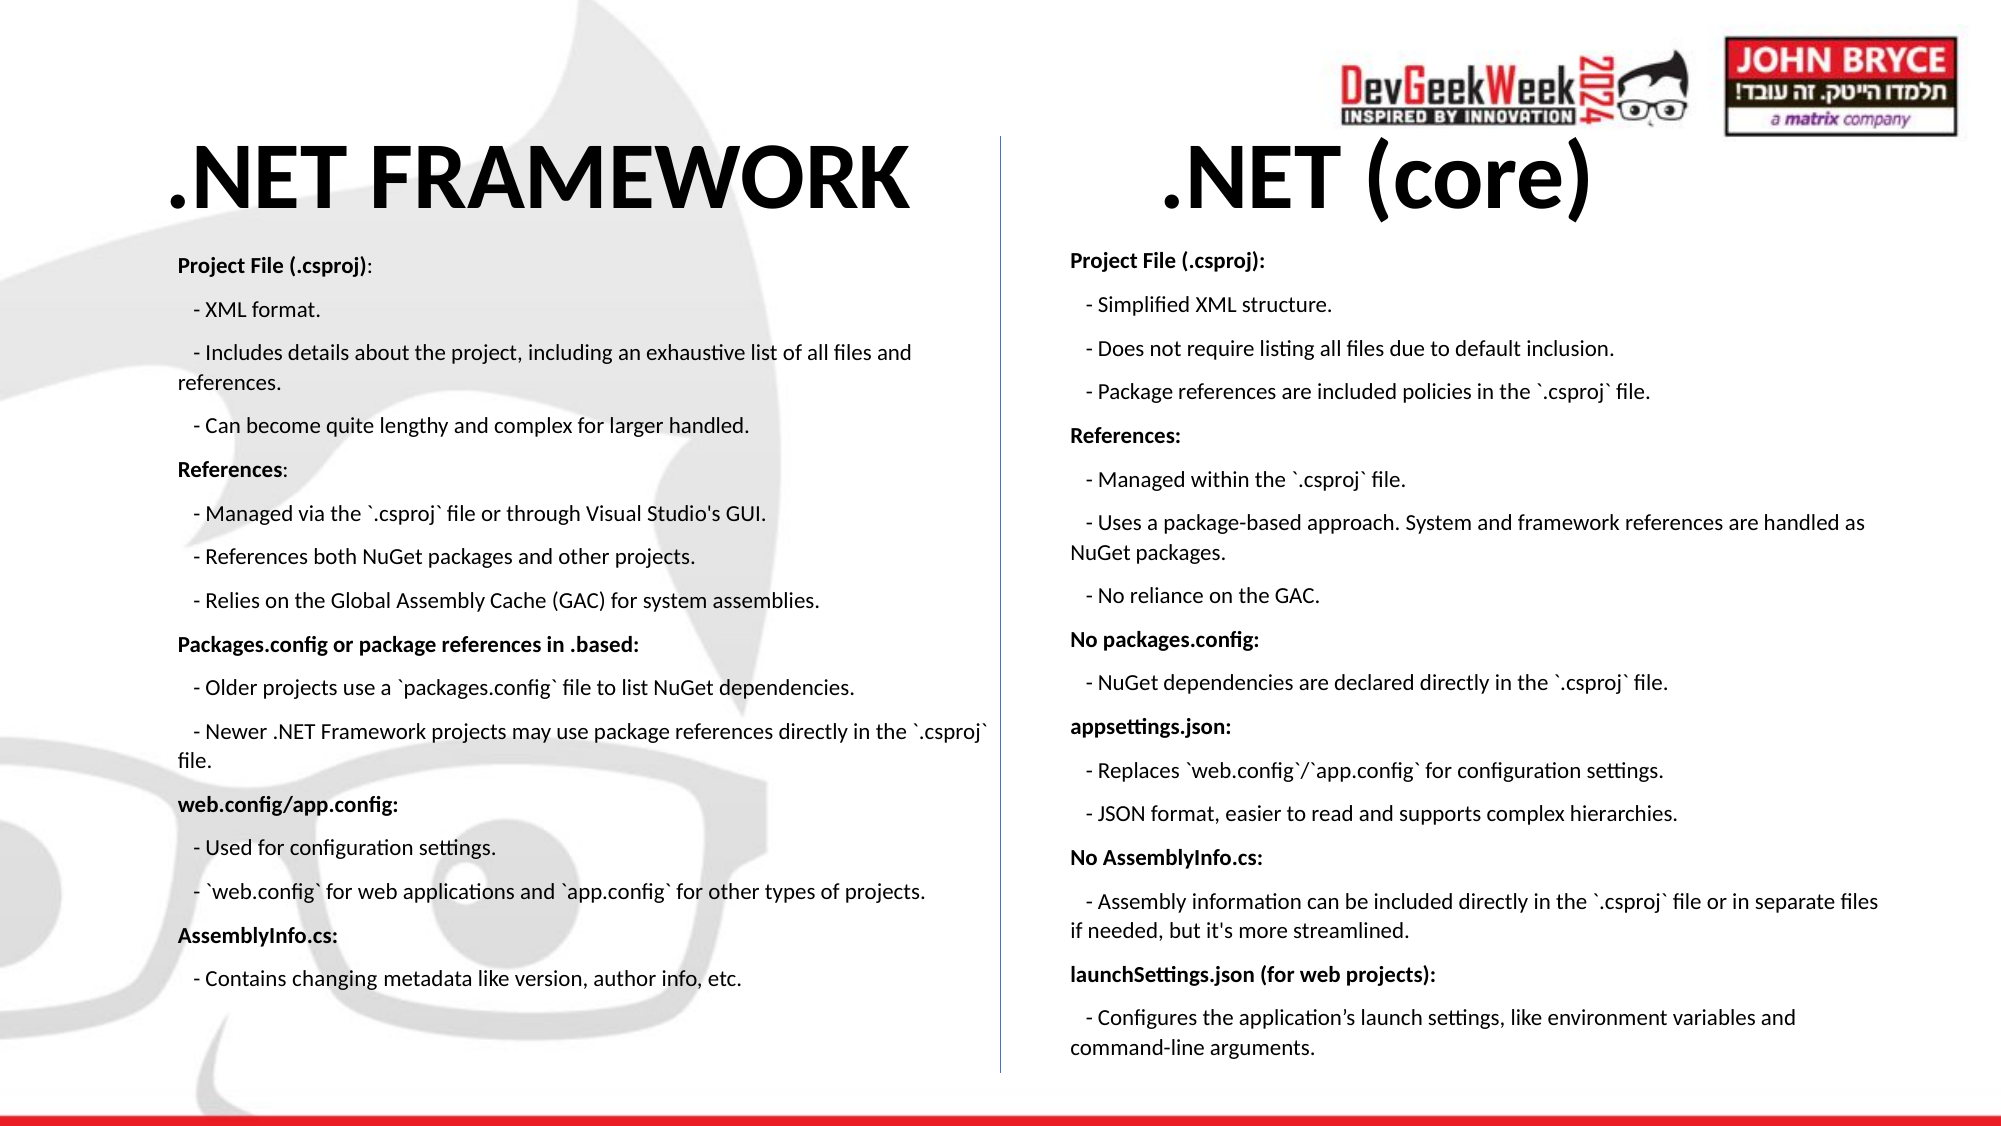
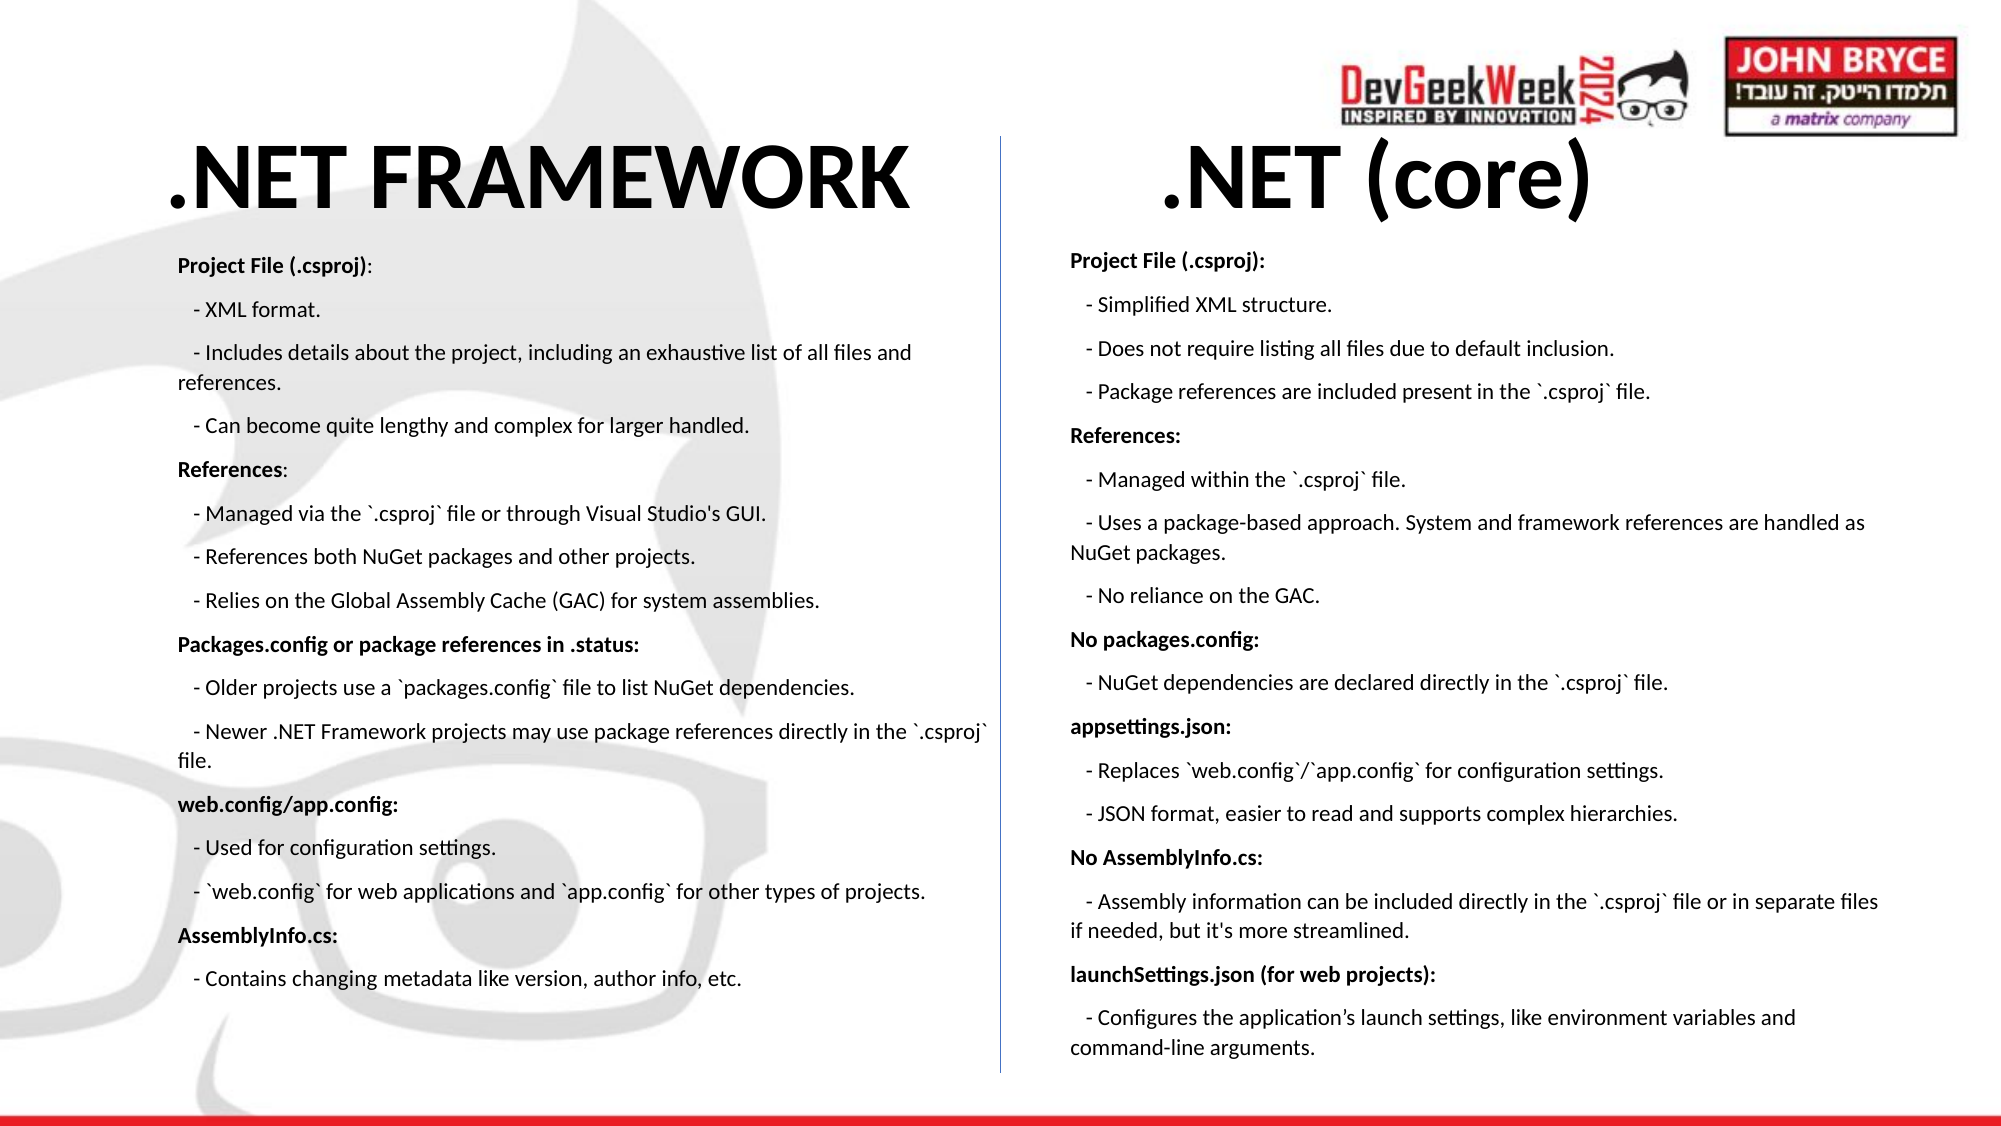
policies: policies -> present
.based: .based -> .status
